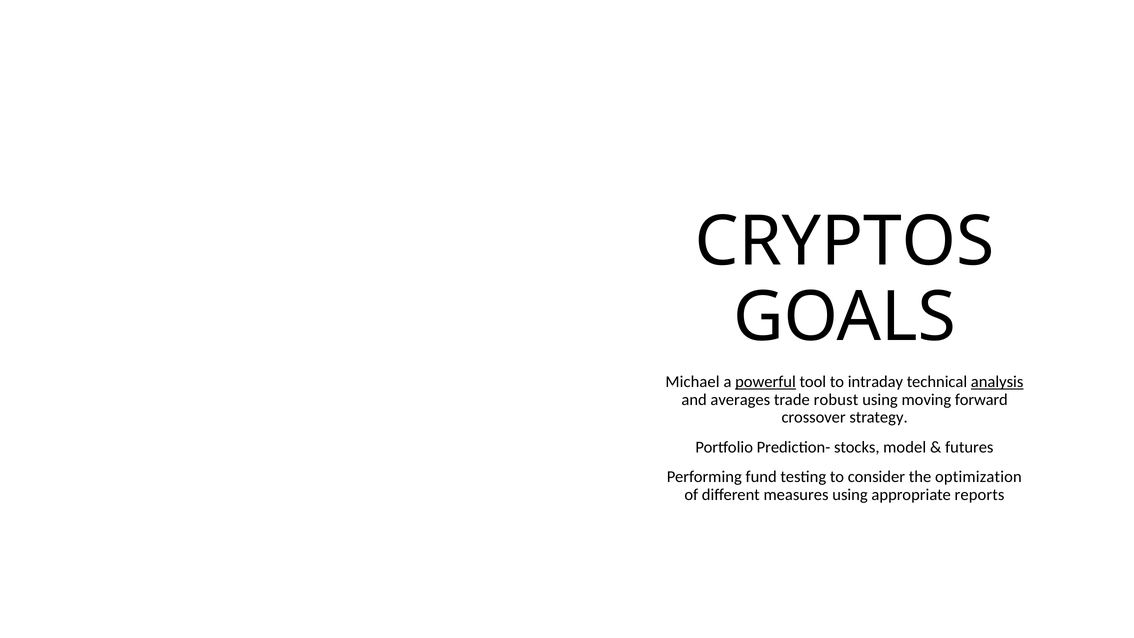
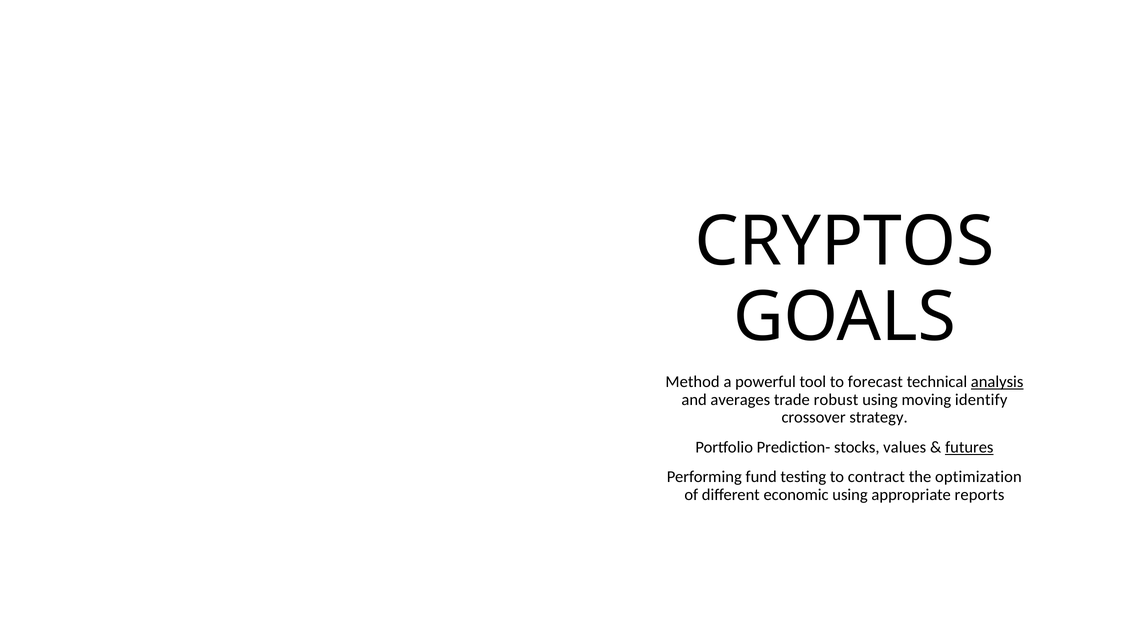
Michael: Michael -> Method
powerful underline: present -> none
intraday: intraday -> forecast
forward: forward -> identify
model: model -> values
futures underline: none -> present
consider: consider -> contract
measures: measures -> economic
